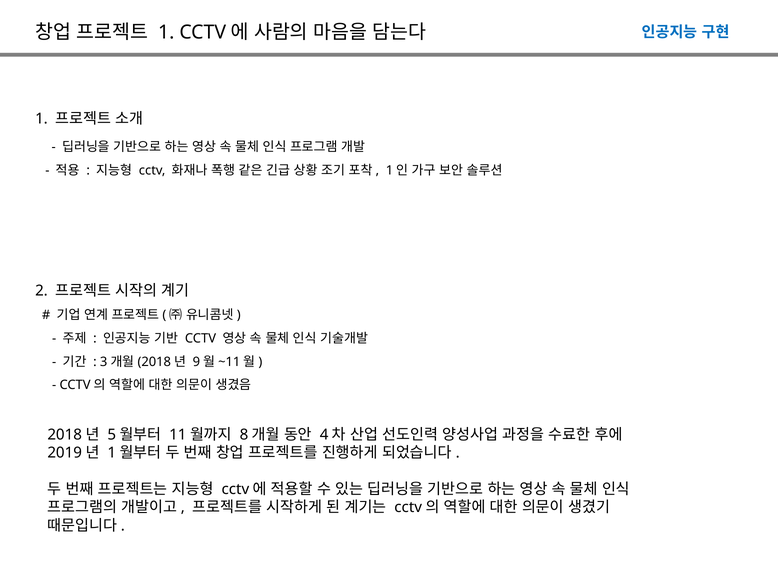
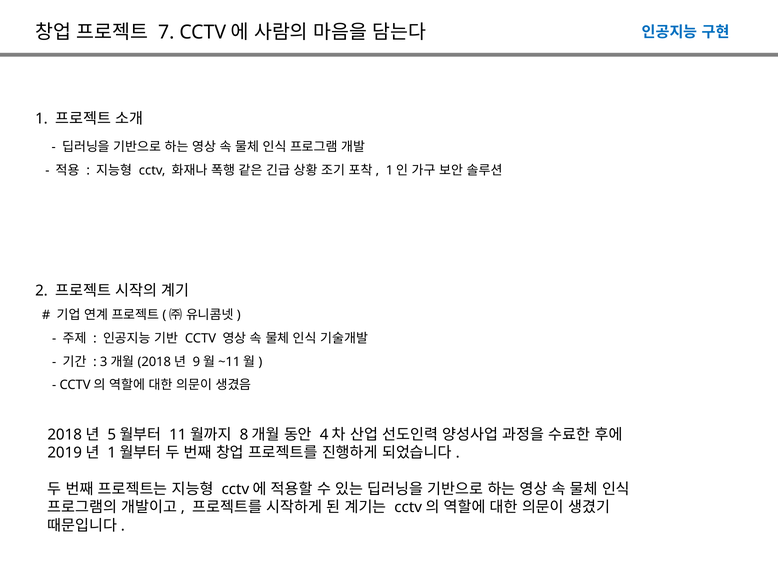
1 at (166, 32): 1 -> 7
